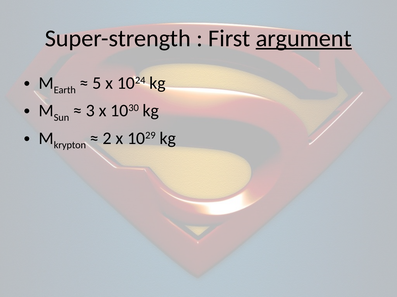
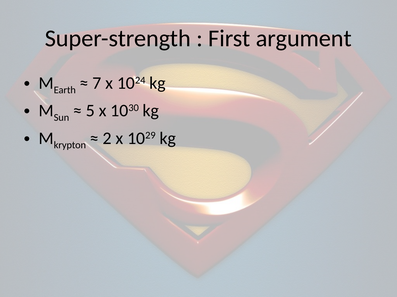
argument underline: present -> none
5: 5 -> 7
3: 3 -> 5
